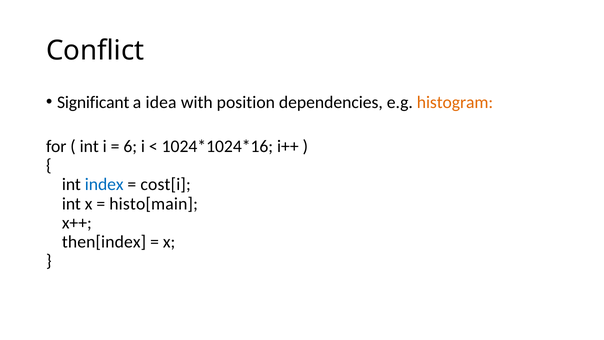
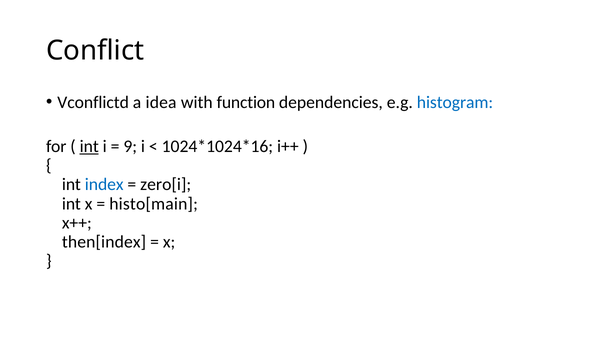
Significant: Significant -> Vconflictd
position: position -> function
histogram colour: orange -> blue
int at (89, 146) underline: none -> present
6: 6 -> 9
cost[i: cost[i -> zero[i
